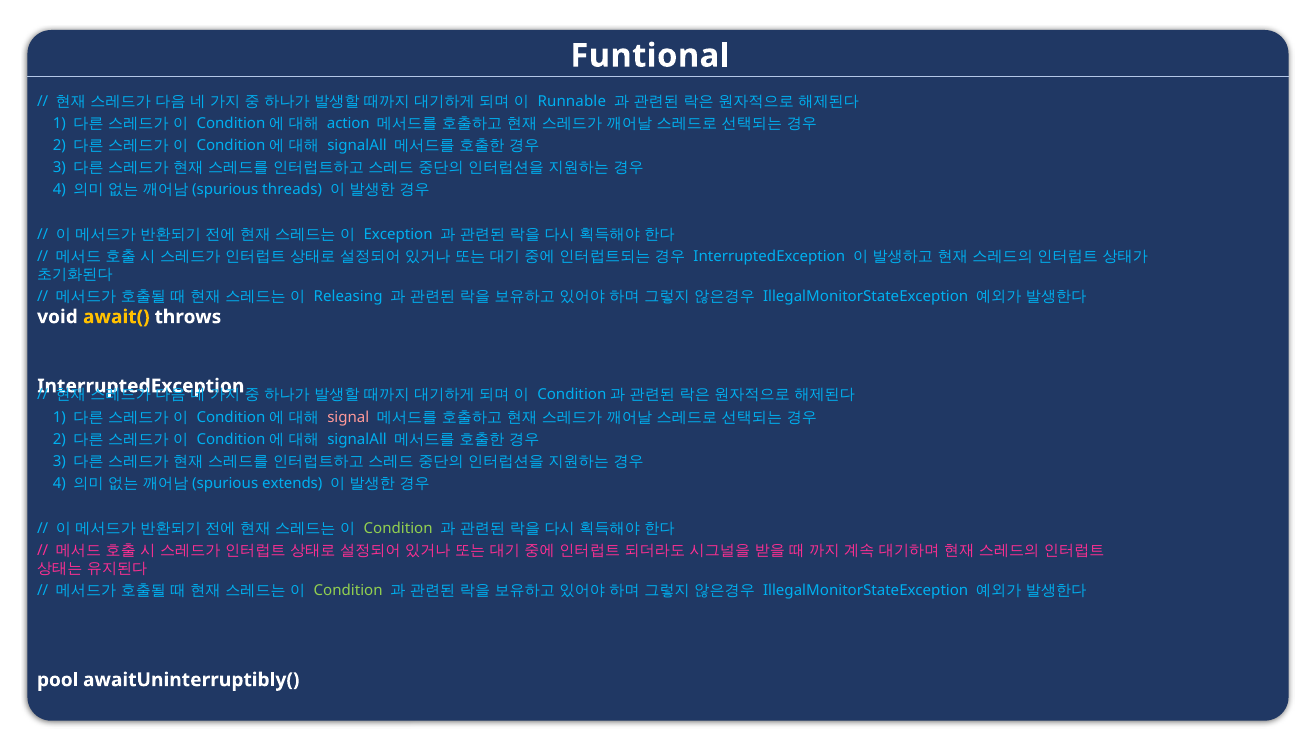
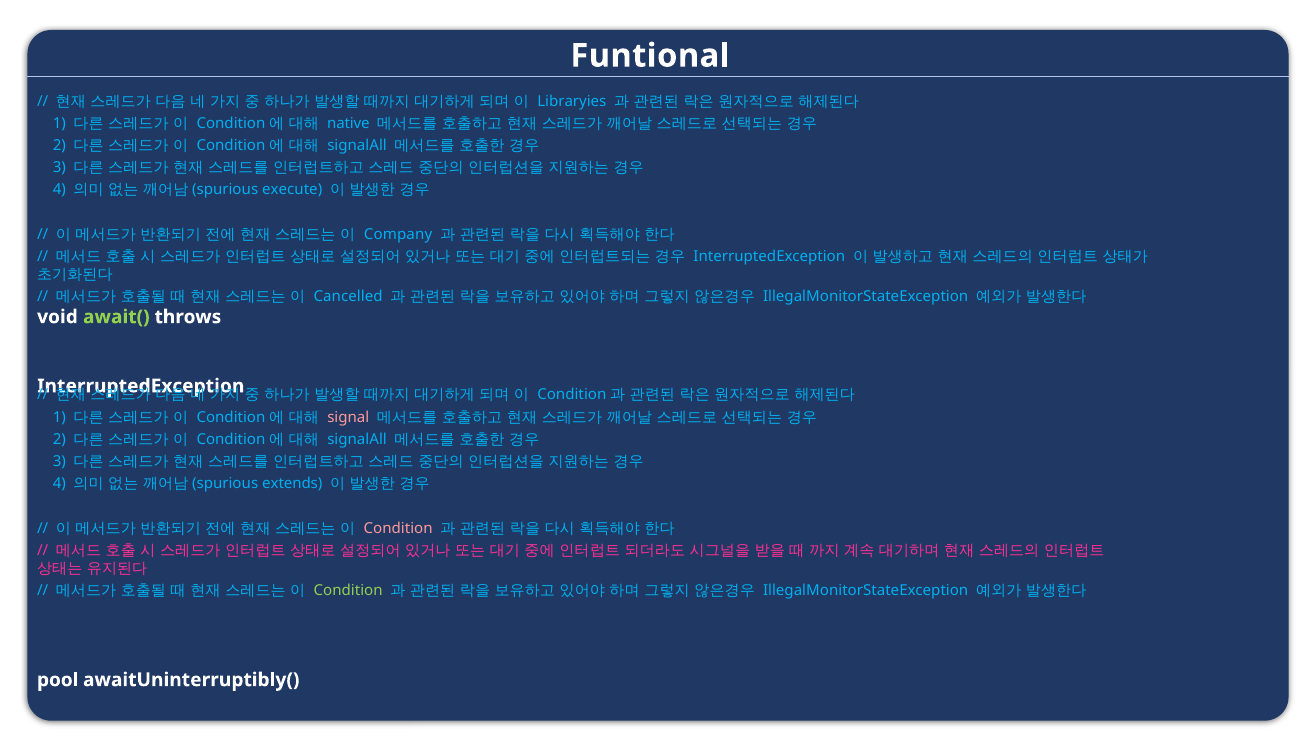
Runnable: Runnable -> Libraryies
action: action -> native
threads: threads -> execute
Exception: Exception -> Company
Releasing: Releasing -> Cancelled
await( colour: yellow -> light green
Condition at (398, 528) colour: light green -> pink
